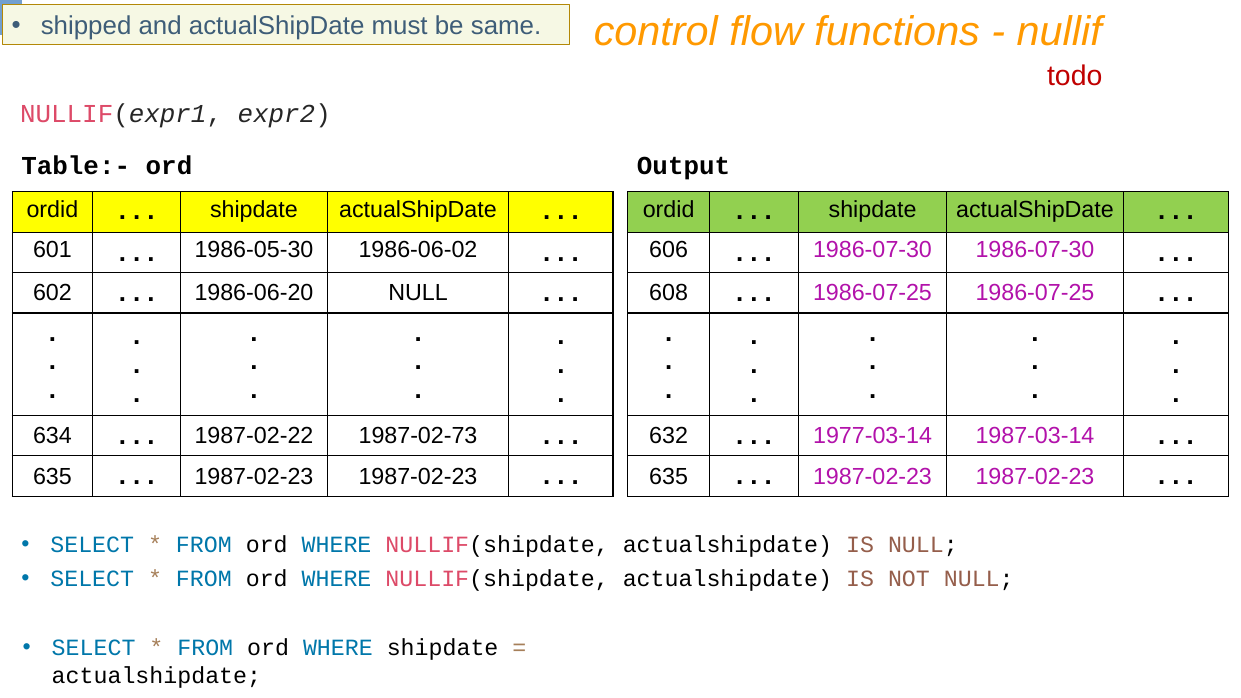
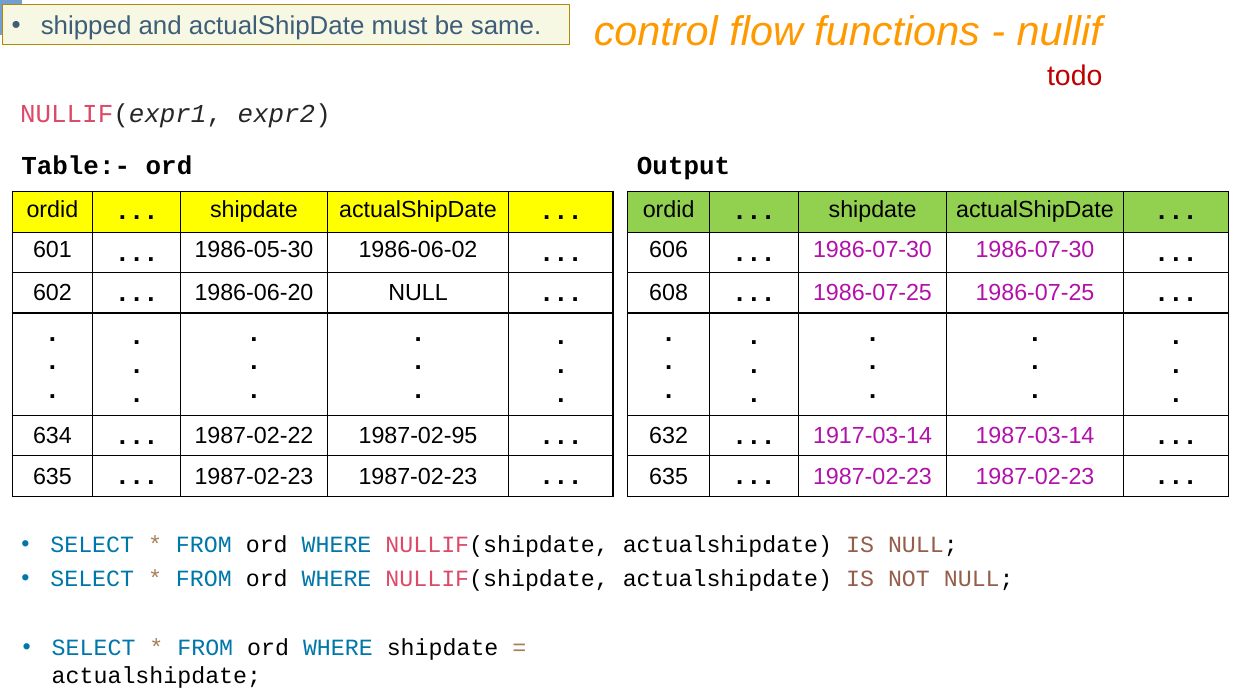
1987-02-73: 1987-02-73 -> 1987-02-95
1977-03-14: 1977-03-14 -> 1917-03-14
